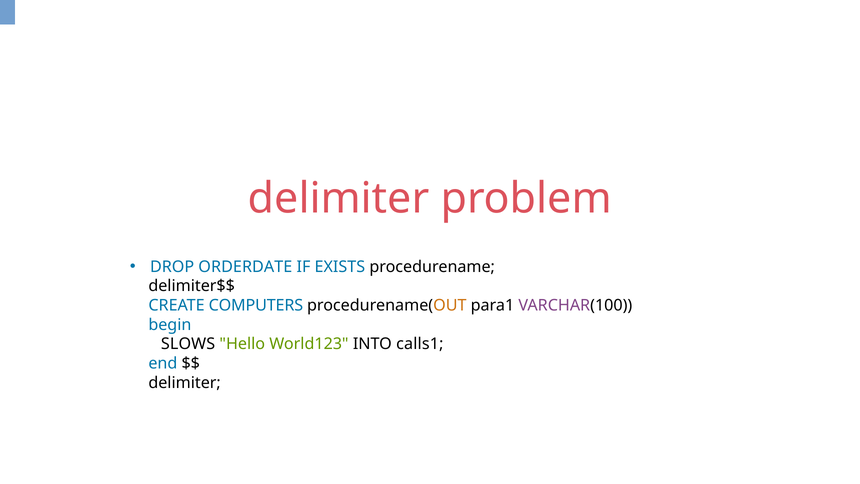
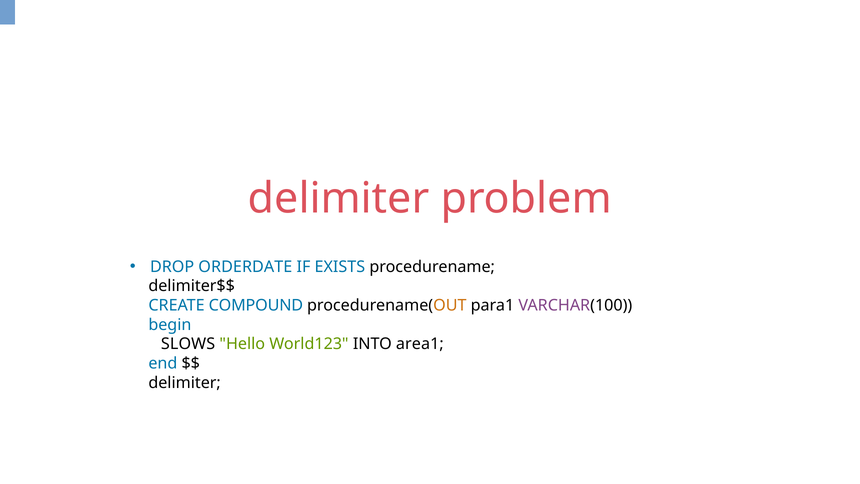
COMPUTERS: COMPUTERS -> COMPOUND
calls1: calls1 -> area1
